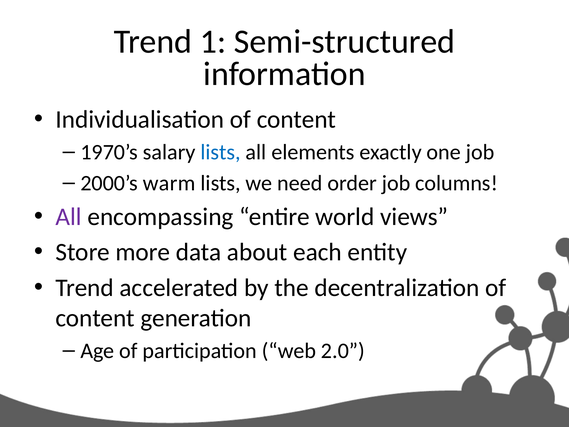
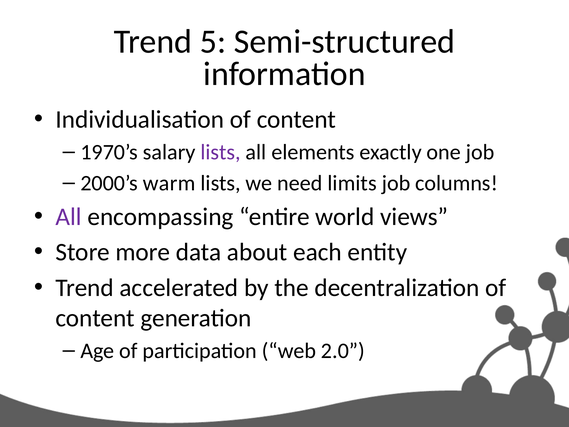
1: 1 -> 5
lists at (221, 152) colour: blue -> purple
order: order -> limits
